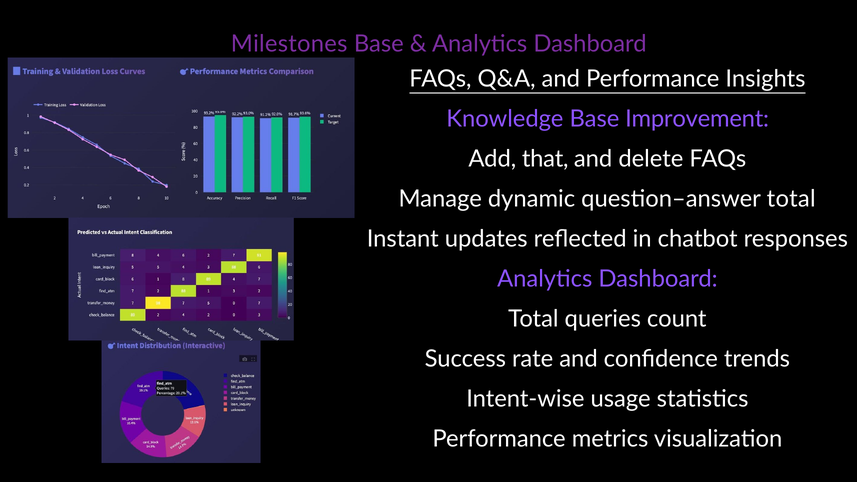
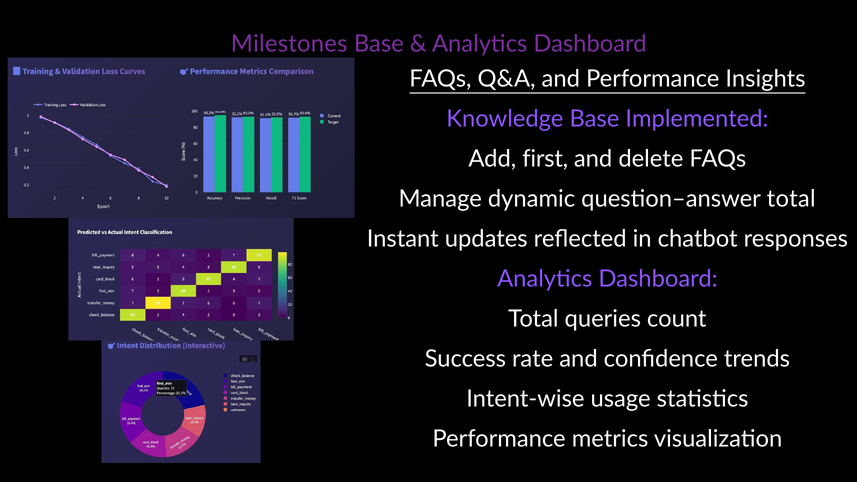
Improvement: Improvement -> Implemented
that: that -> first
